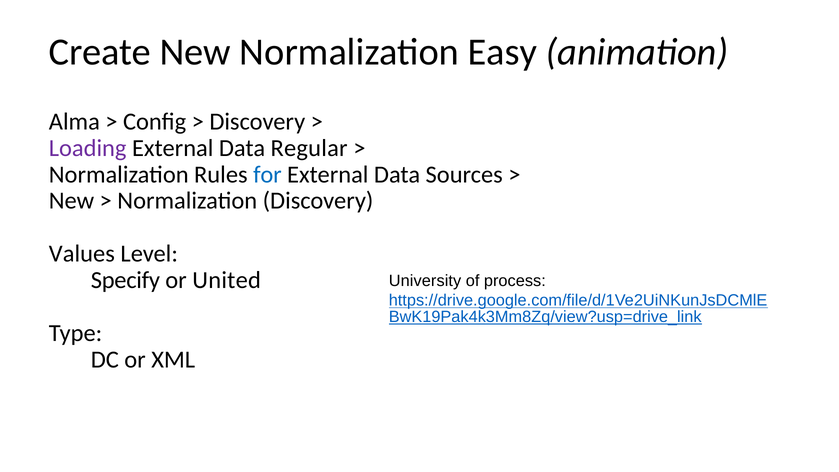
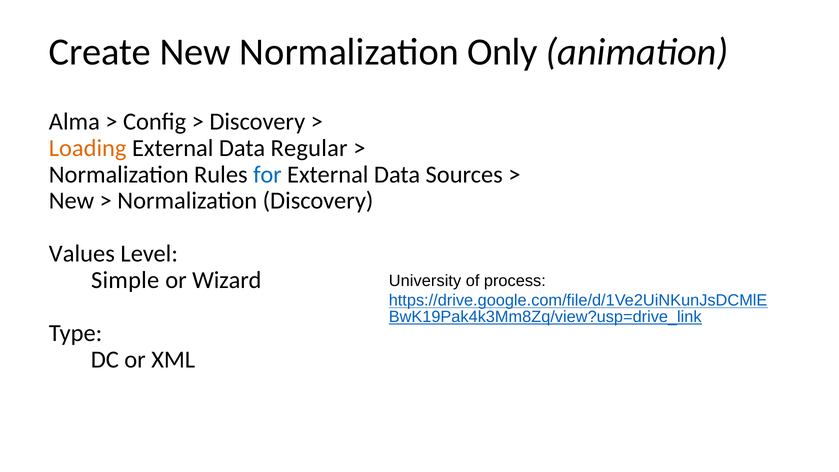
Easy: Easy -> Only
Loading colour: purple -> orange
Specify: Specify -> Simple
United: United -> Wizard
